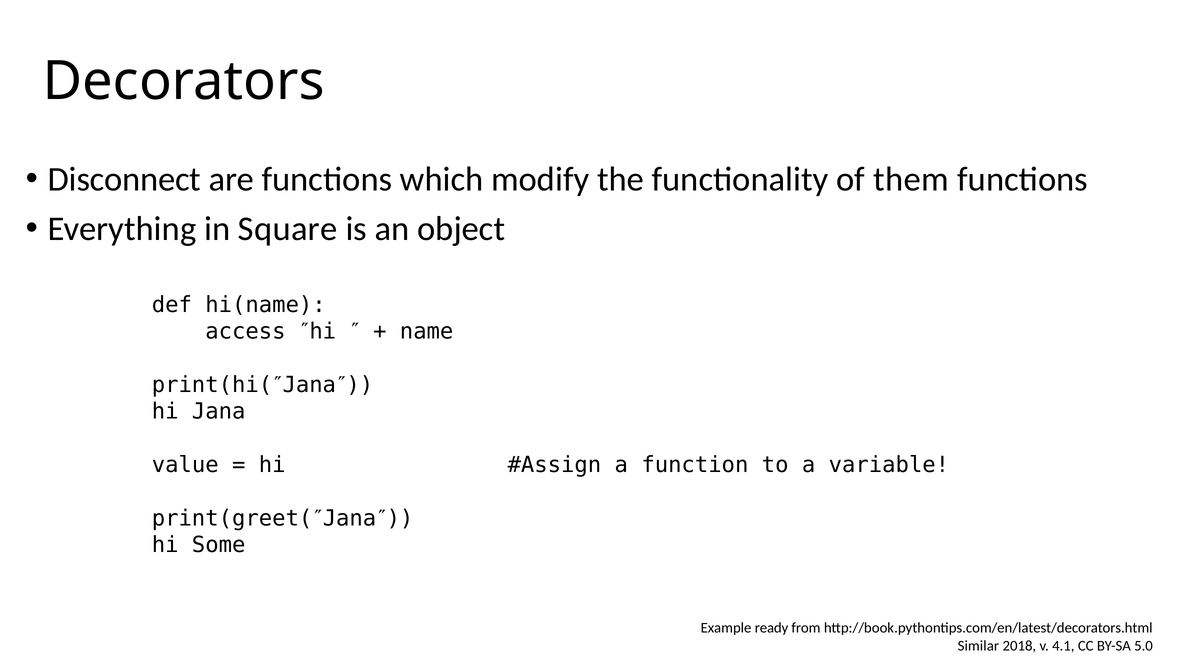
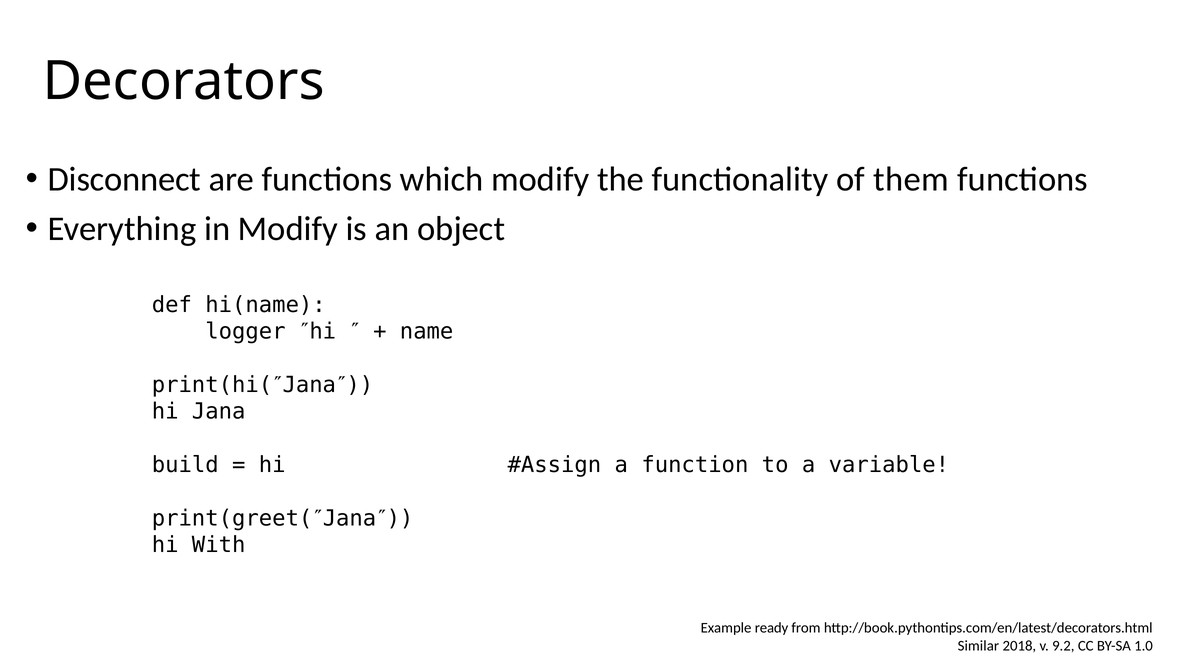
in Square: Square -> Modify
access: access -> logger
value: value -> build
Some: Some -> With
4.1: 4.1 -> 9.2
5.0: 5.0 -> 1.0
